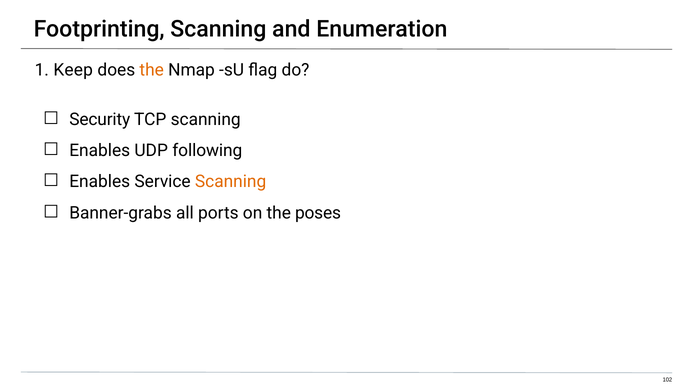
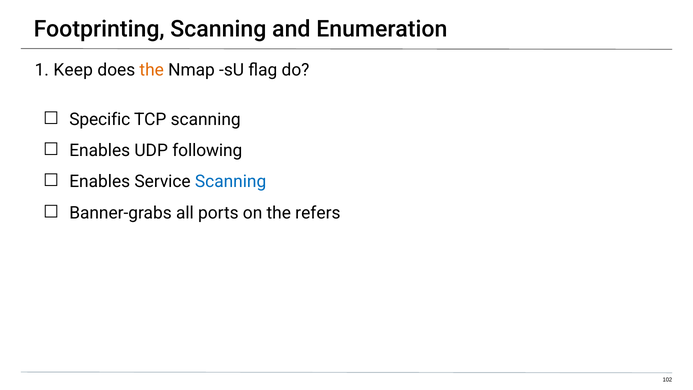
Security: Security -> Specific
Scanning at (231, 182) colour: orange -> blue
poses: poses -> refers
